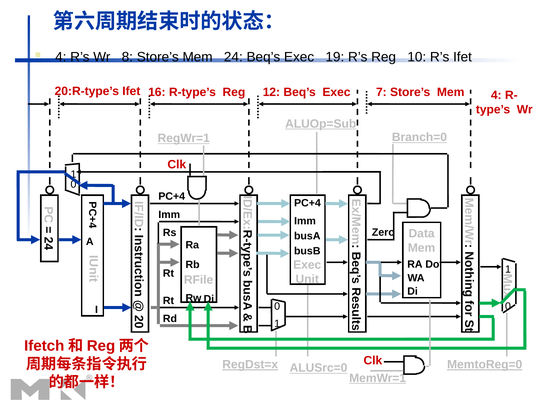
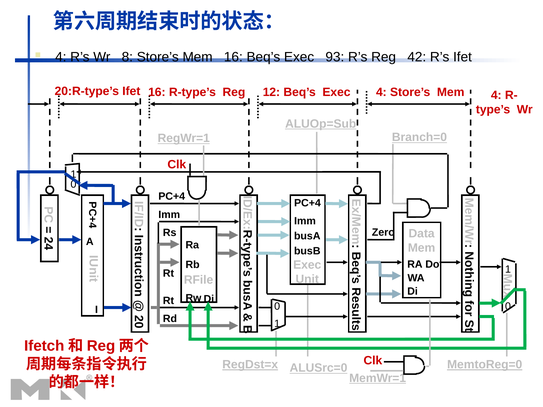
Mem 24: 24 -> 16
19: 19 -> 93
10: 10 -> 42
Exec 7: 7 -> 4
